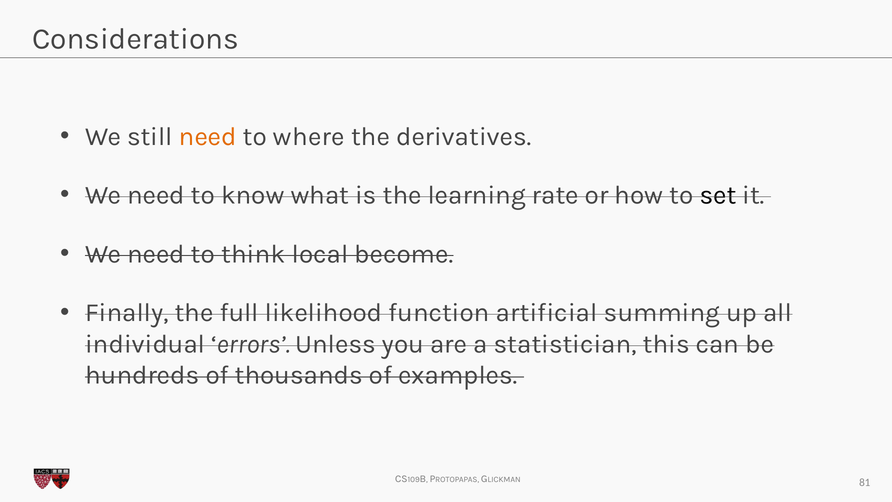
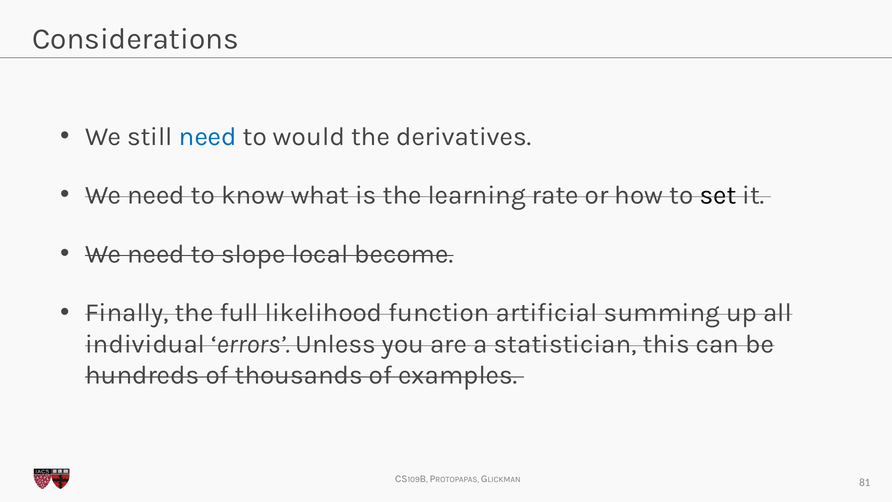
need at (208, 136) colour: orange -> blue
where: where -> would
think: think -> slope
